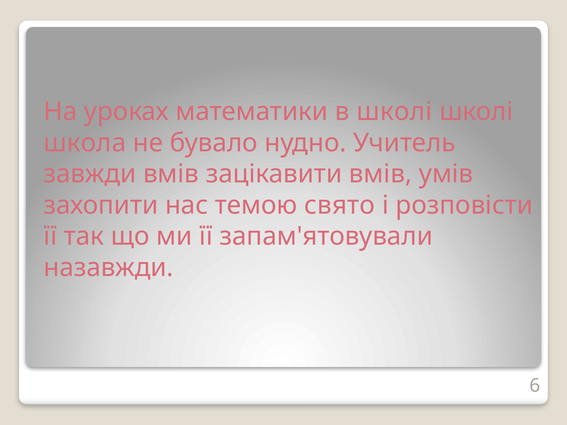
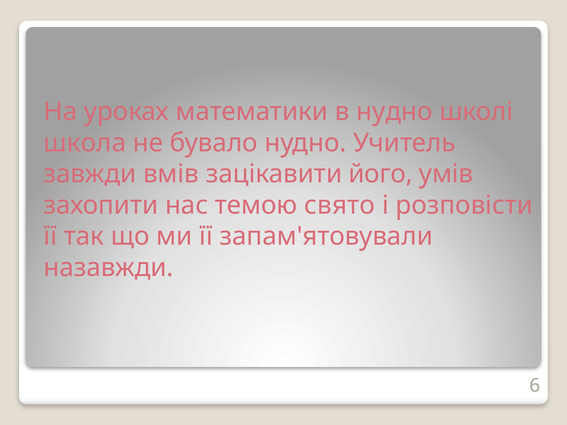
в школі: школі -> нудно
зацікавити вмів: вмів -> його
